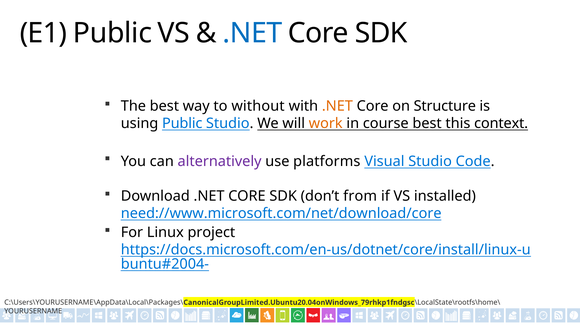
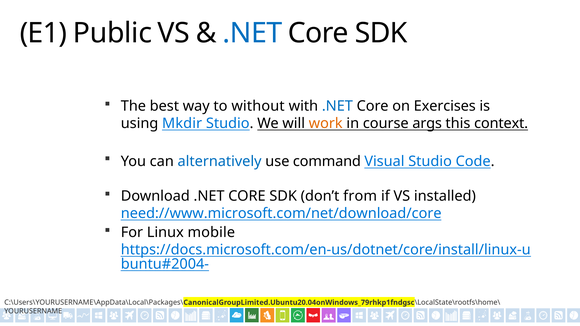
.NET at (337, 106) colour: orange -> blue
Structure: Structure -> Exercises
using Public: Public -> Mkdir
course best: best -> args
alternatively colour: purple -> blue
platforms: platforms -> command
project: project -> mobile
